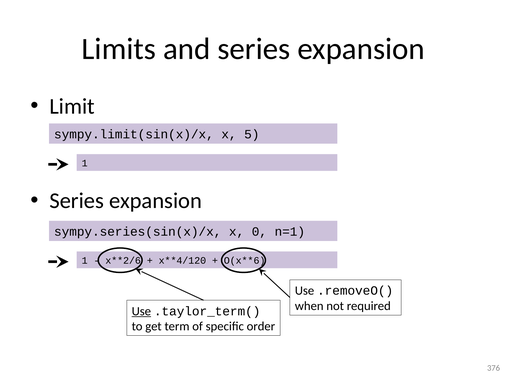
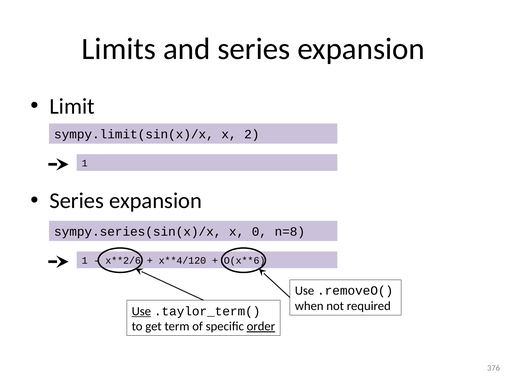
5: 5 -> 2
n=1: n=1 -> n=8
order underline: none -> present
